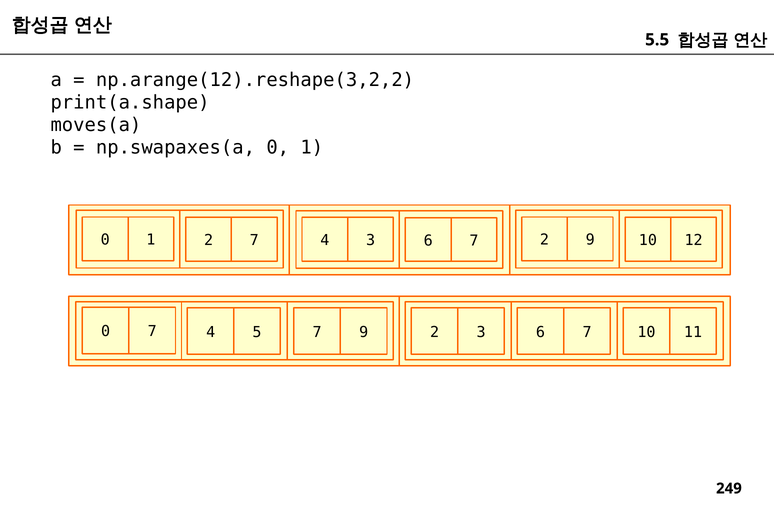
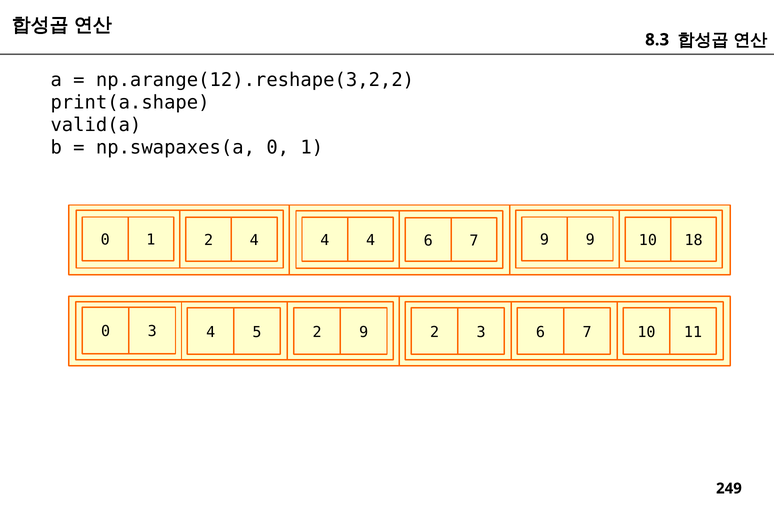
5.5: 5.5 -> 8.3
moves(a: moves(a -> valid(a
2 7: 7 -> 4
3 at (371, 240): 3 -> 4
7 2: 2 -> 9
12: 12 -> 18
0 7: 7 -> 3
5 7: 7 -> 2
